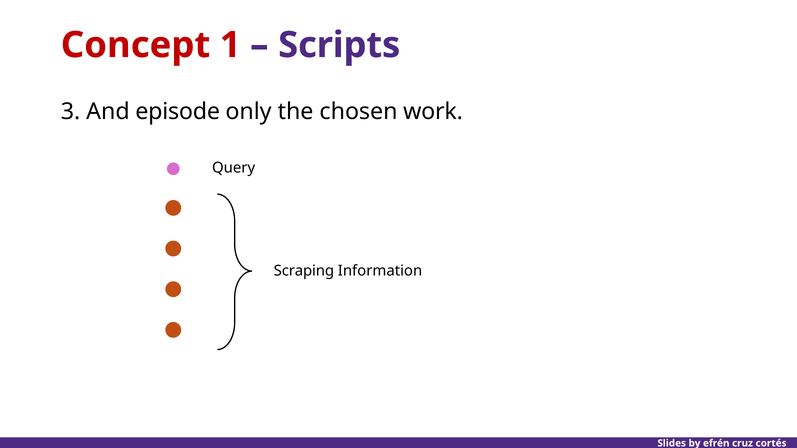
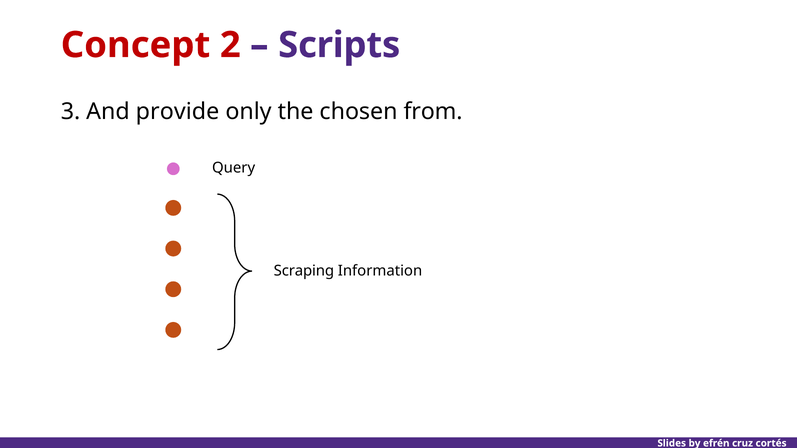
1: 1 -> 2
episode: episode -> provide
work: work -> from
